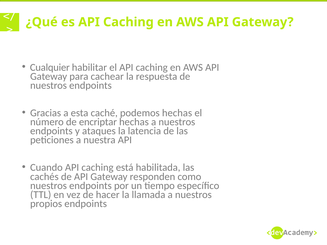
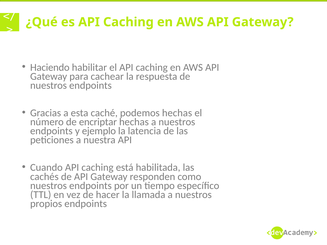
Cualquier: Cualquier -> Haciendo
ataques: ataques -> ejemplo
